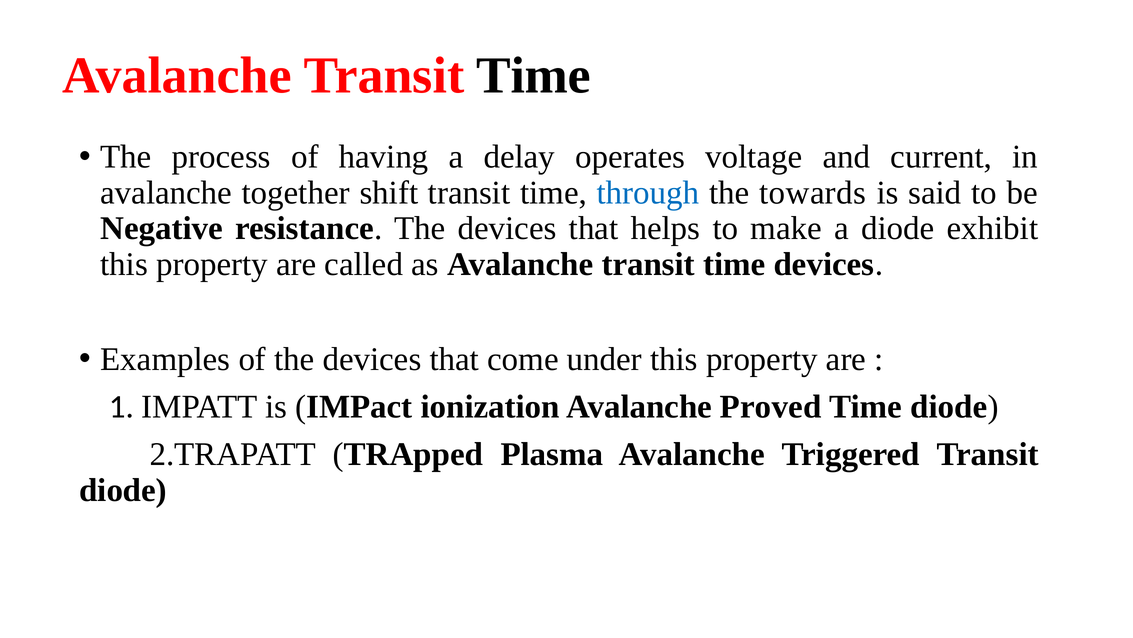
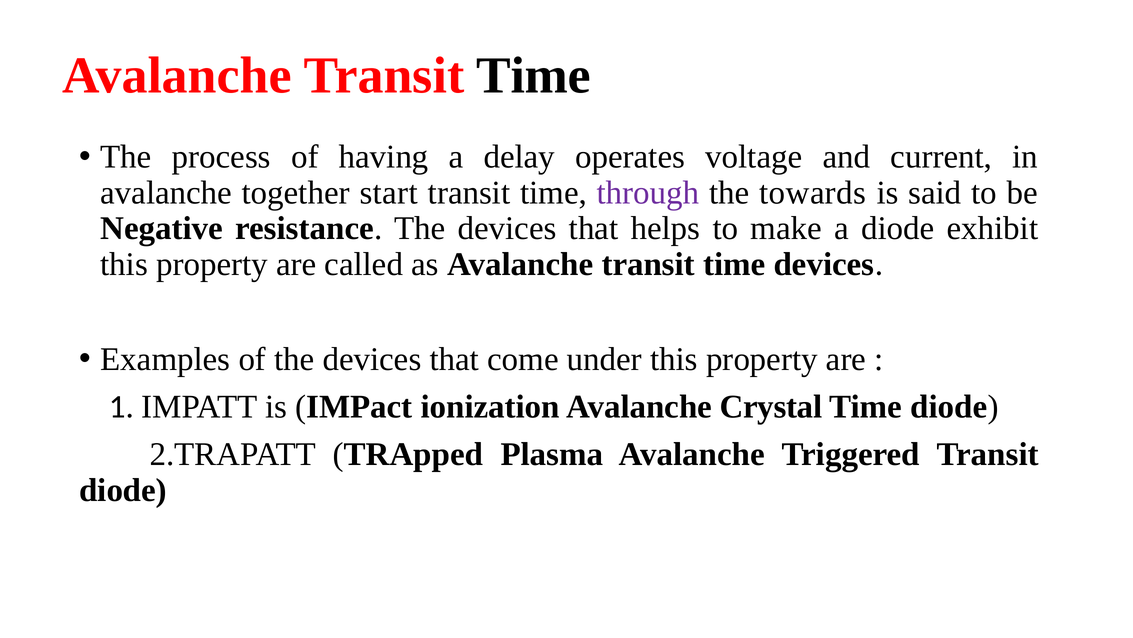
shift: shift -> start
through colour: blue -> purple
Proved: Proved -> Crystal
